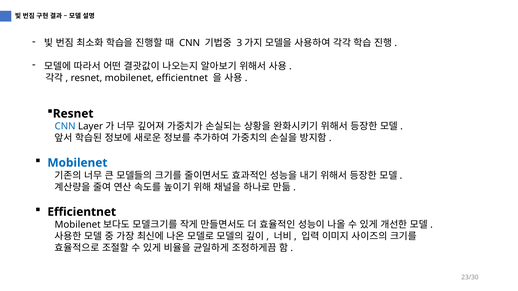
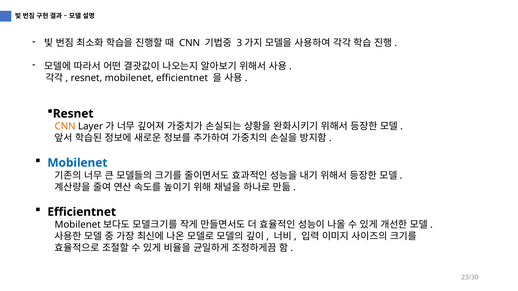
CNN at (65, 127) colour: blue -> orange
